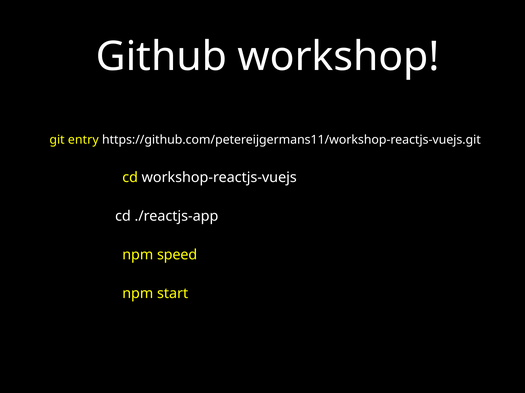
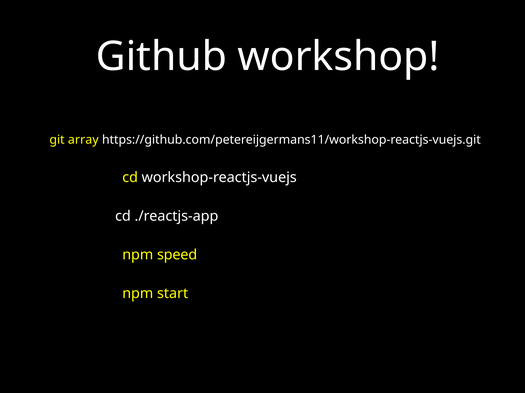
entry: entry -> array
